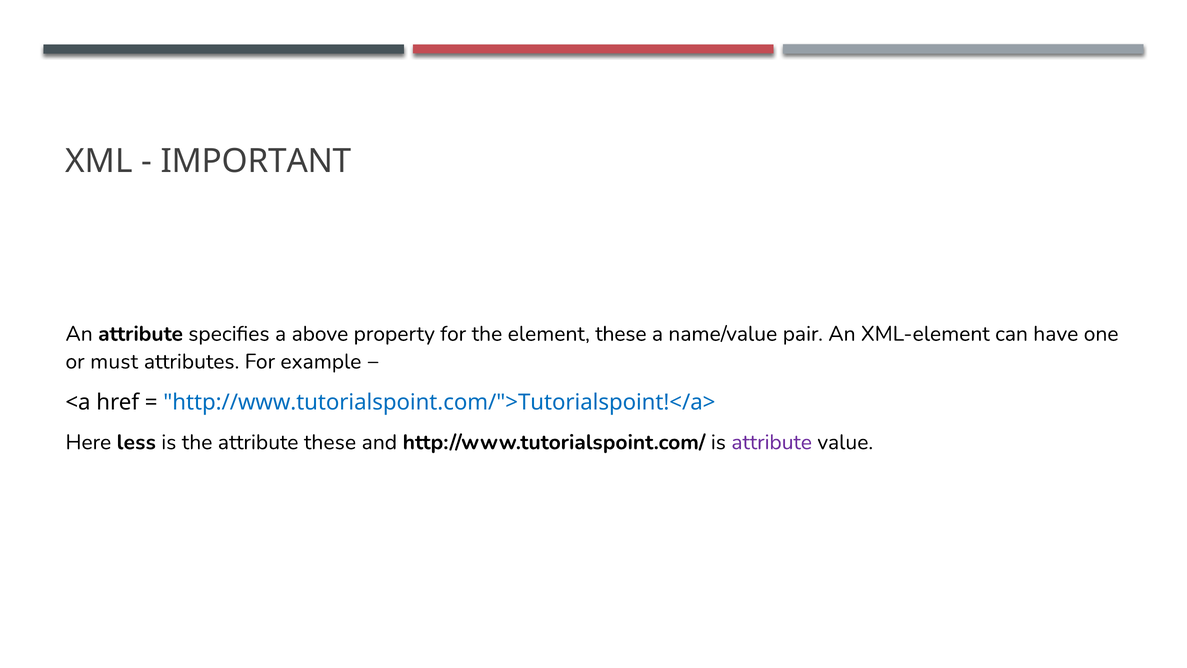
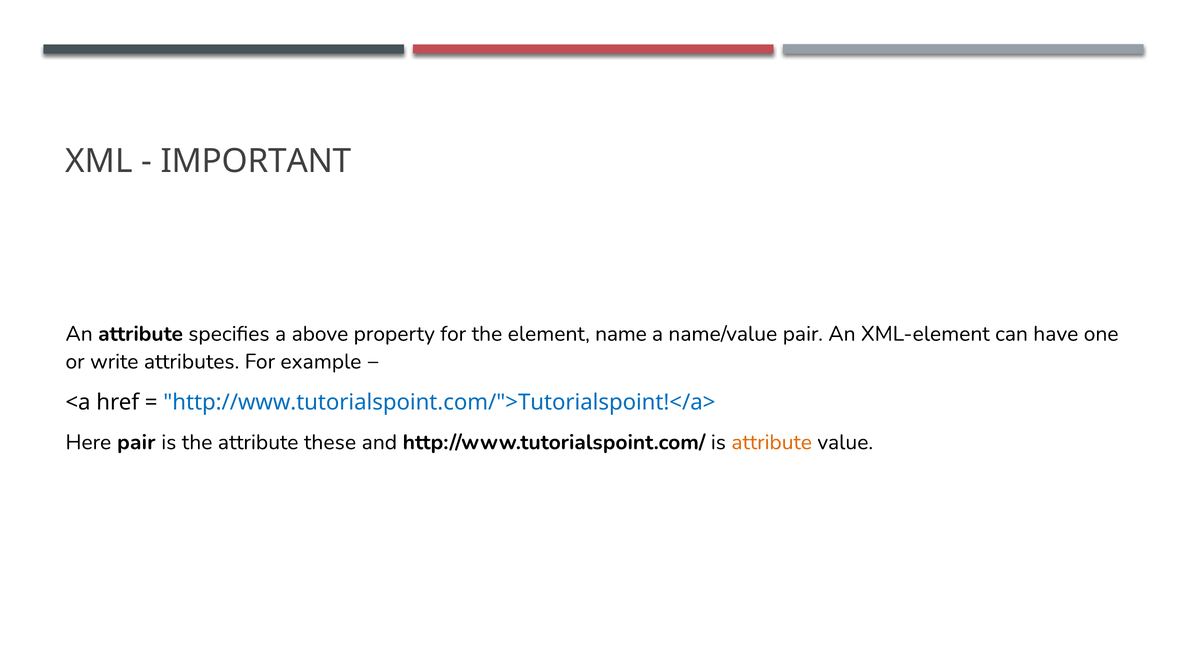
element these: these -> name
must: must -> write
Here less: less -> pair
attribute at (772, 442) colour: purple -> orange
